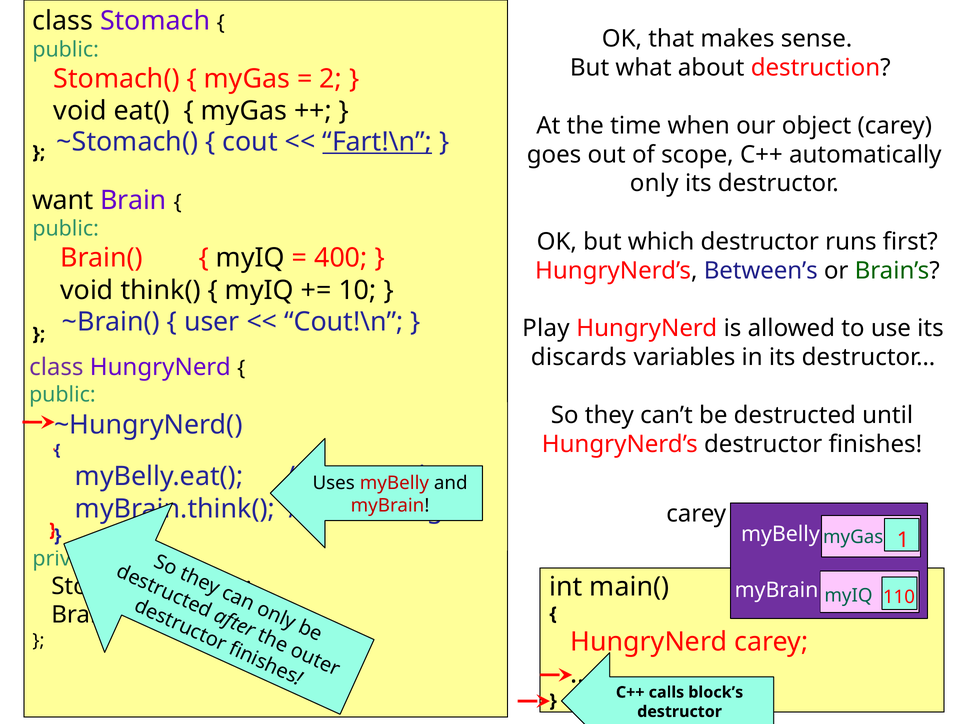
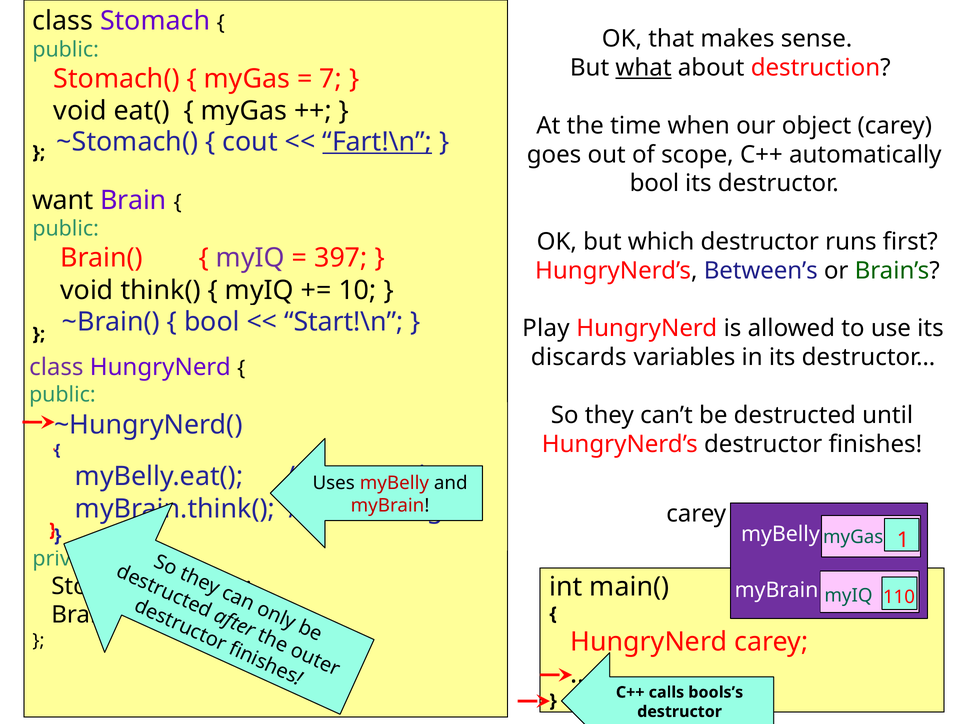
what underline: none -> present
2: 2 -> 7
only at (654, 183): only -> bool
myIQ at (250, 258) colour: black -> purple
400: 400 -> 397
user at (212, 322): user -> bool
Cout!\n: Cout!\n -> Start!\n
block’s: block’s -> bools’s
